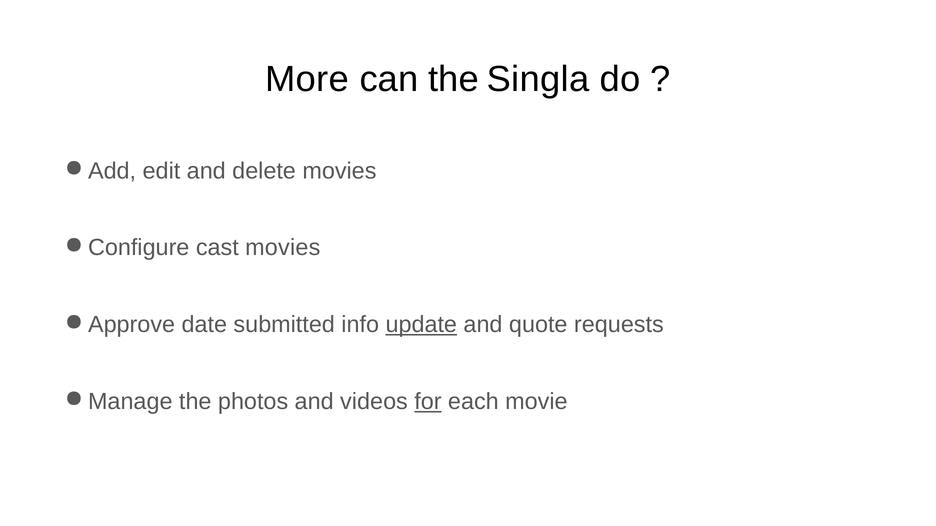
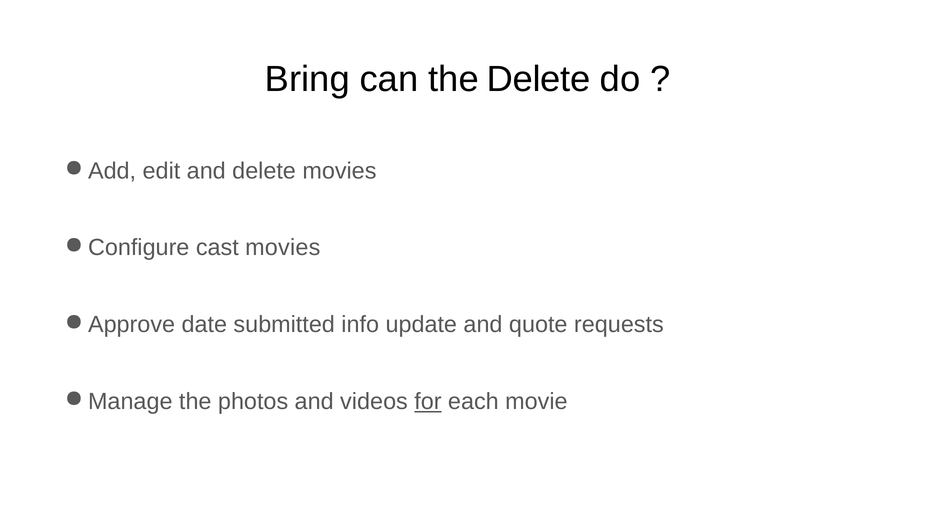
More: More -> Bring
the Singla: Singla -> Delete
update underline: present -> none
